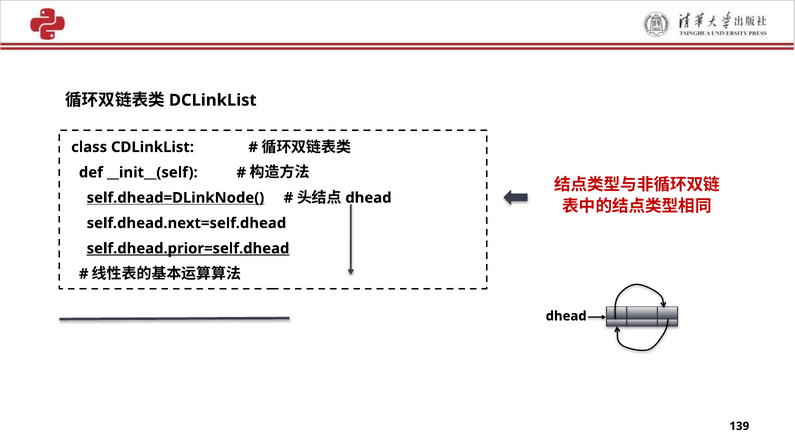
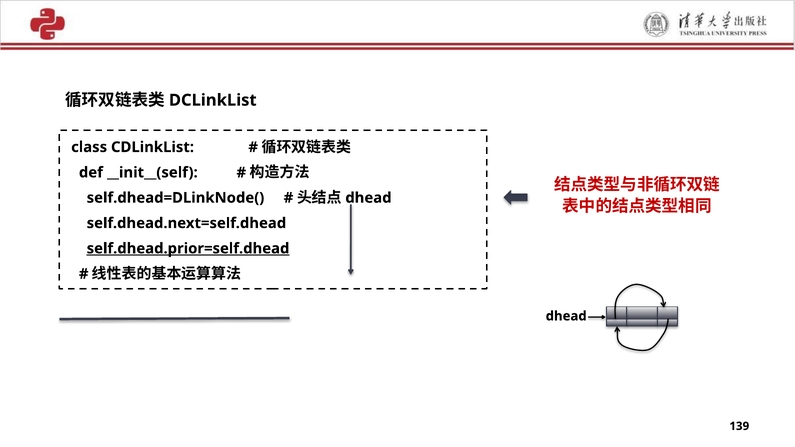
self.dhead=DLinkNode( underline: present -> none
